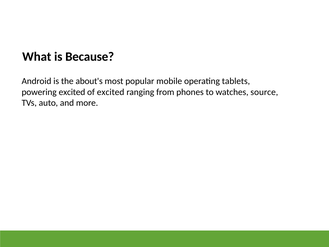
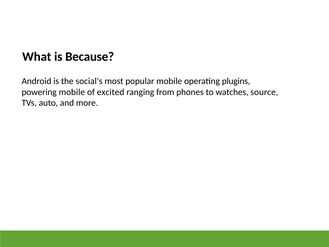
about's: about's -> social's
tablets: tablets -> plugins
powering excited: excited -> mobile
